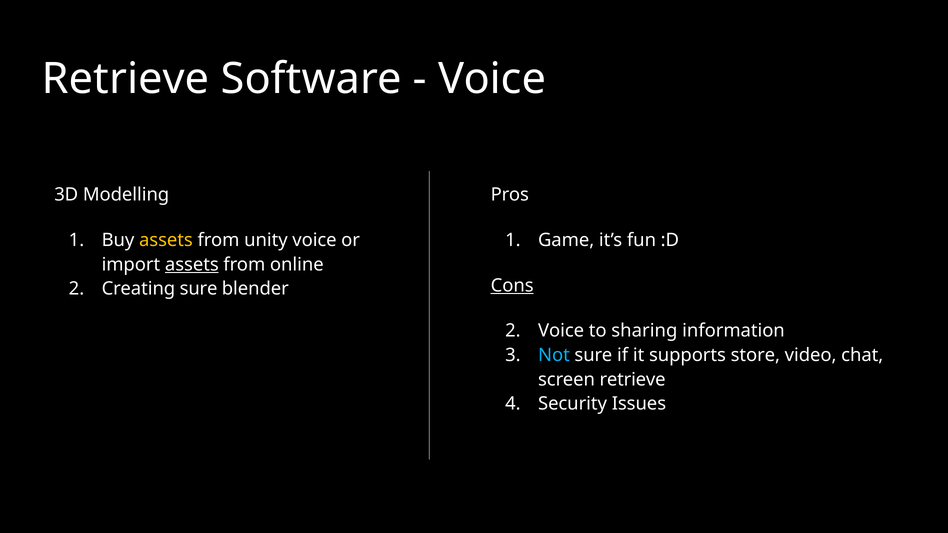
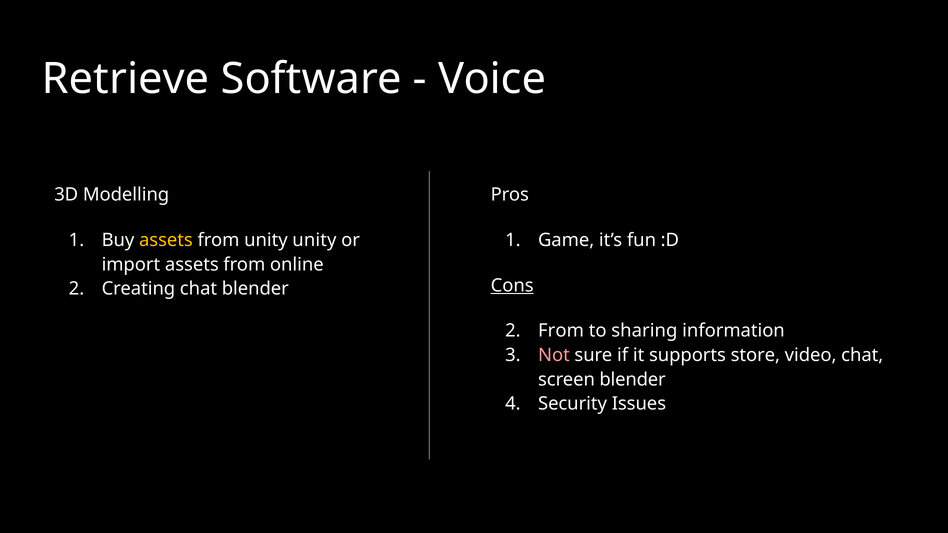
unity voice: voice -> unity
assets at (192, 265) underline: present -> none
Creating sure: sure -> chat
Voice at (561, 331): Voice -> From
Not colour: light blue -> pink
screen retrieve: retrieve -> blender
